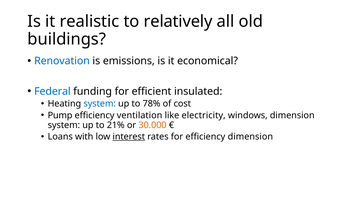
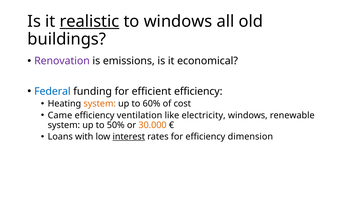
realistic underline: none -> present
to relatively: relatively -> windows
Renovation colour: blue -> purple
efficient insulated: insulated -> efficiency
system at (100, 103) colour: blue -> orange
78%: 78% -> 60%
Pump: Pump -> Came
windows dimension: dimension -> renewable
21%: 21% -> 50%
